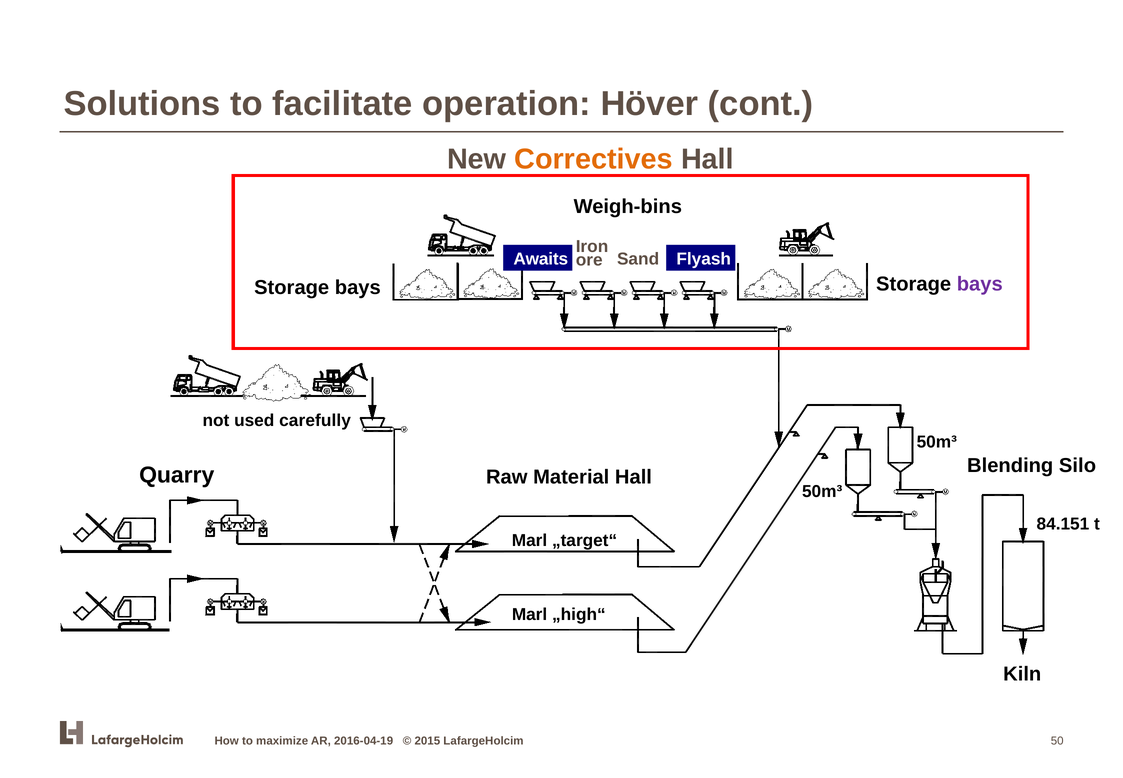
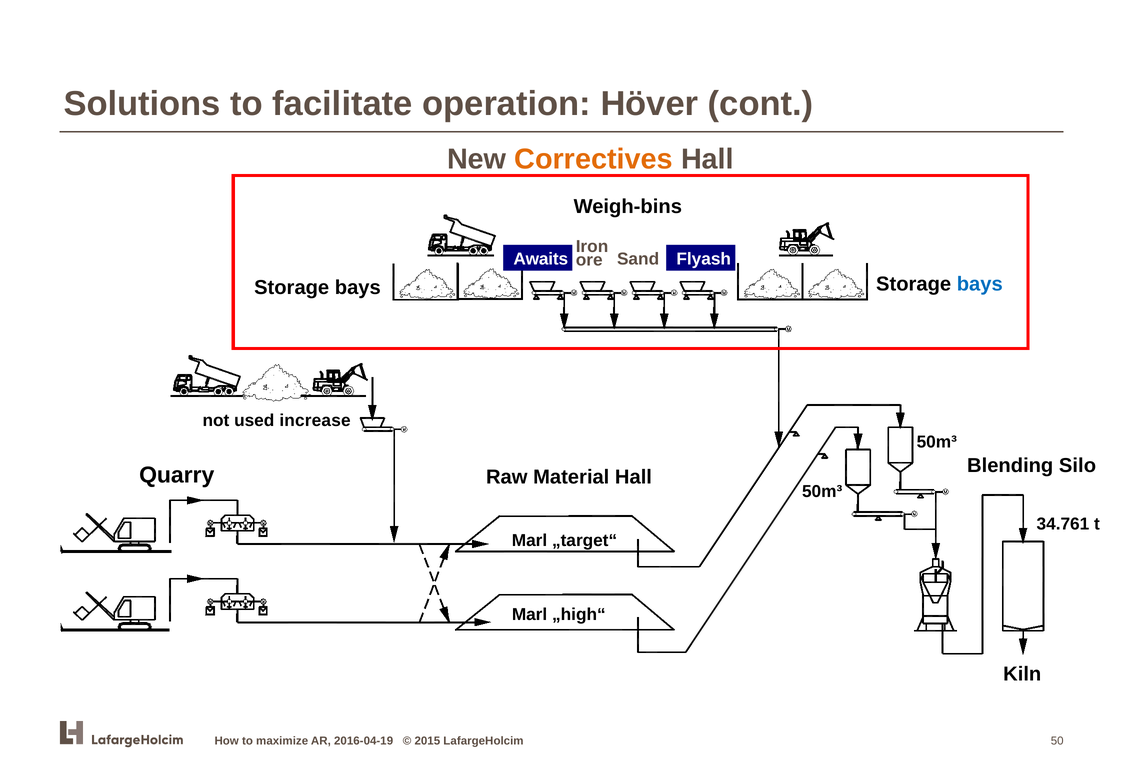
bays at (980, 284) colour: purple -> blue
carefully: carefully -> increase
84.151: 84.151 -> 34.761
